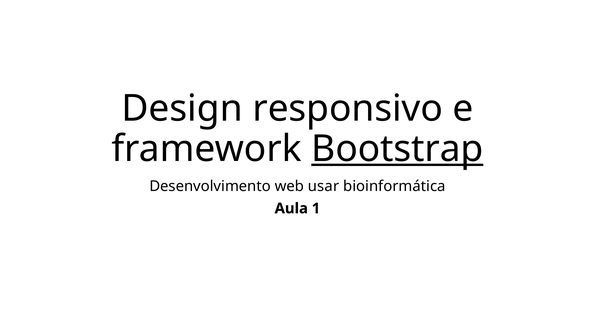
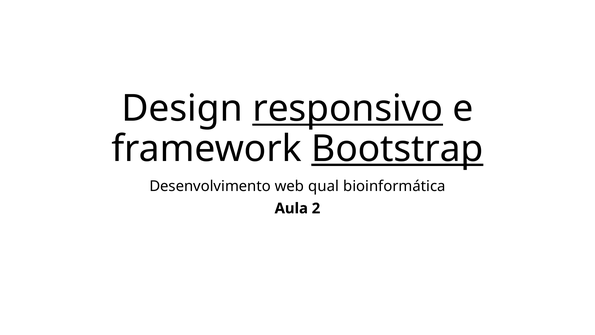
responsivo underline: none -> present
usar: usar -> qual
1: 1 -> 2
